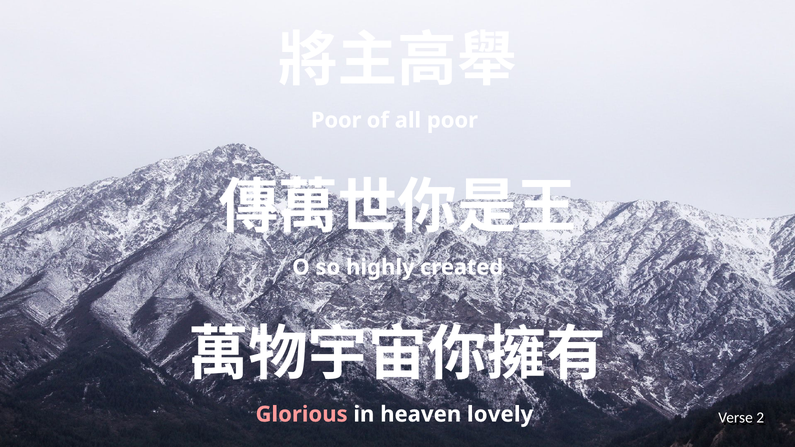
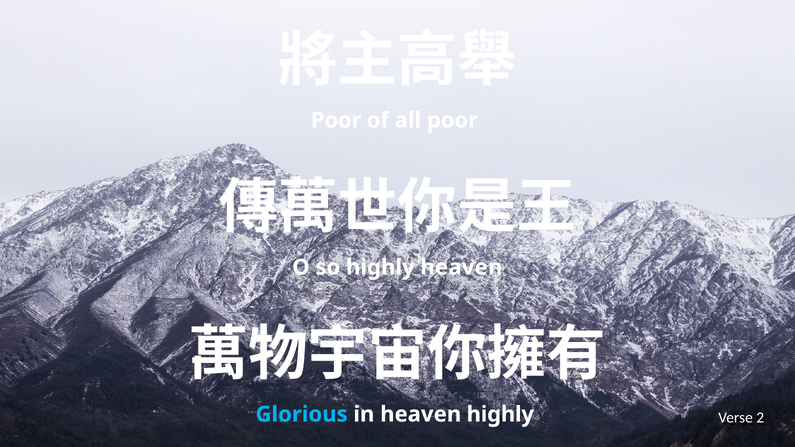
highly created: created -> heaven
Glorious colour: pink -> light blue
heaven lovely: lovely -> highly
